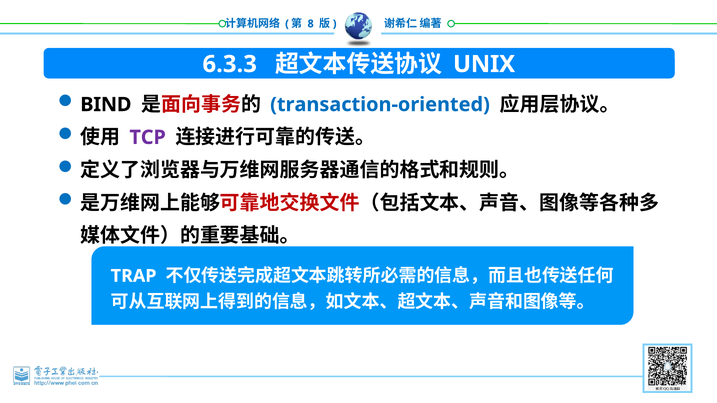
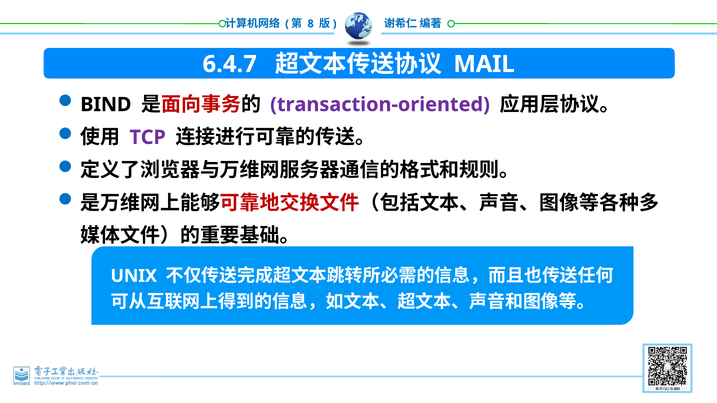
6.3.3: 6.3.3 -> 6.4.7
UNIX: UNIX -> MAIL
transaction-oriented colour: blue -> purple
TRAP: TRAP -> UNIX
